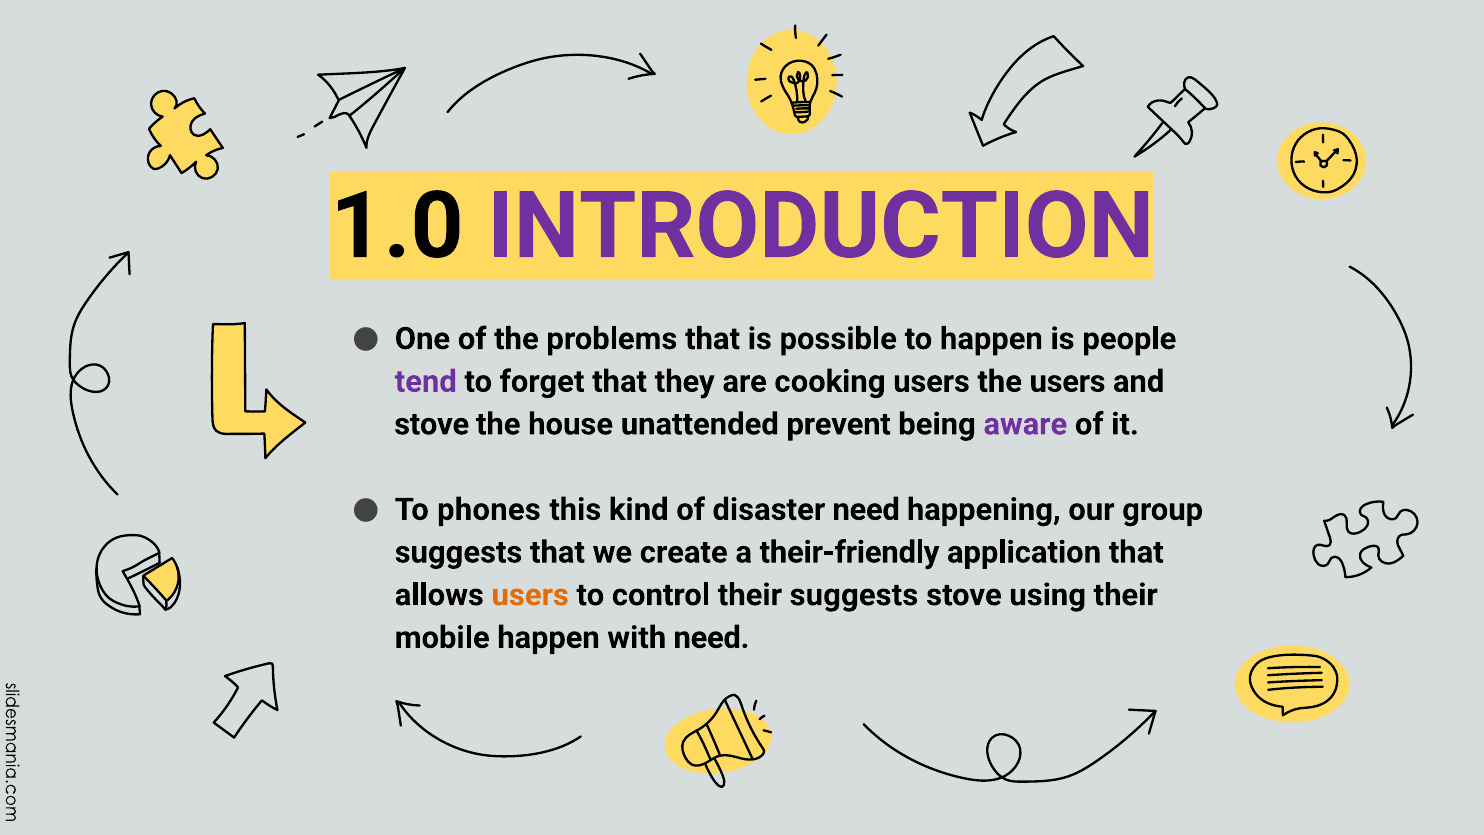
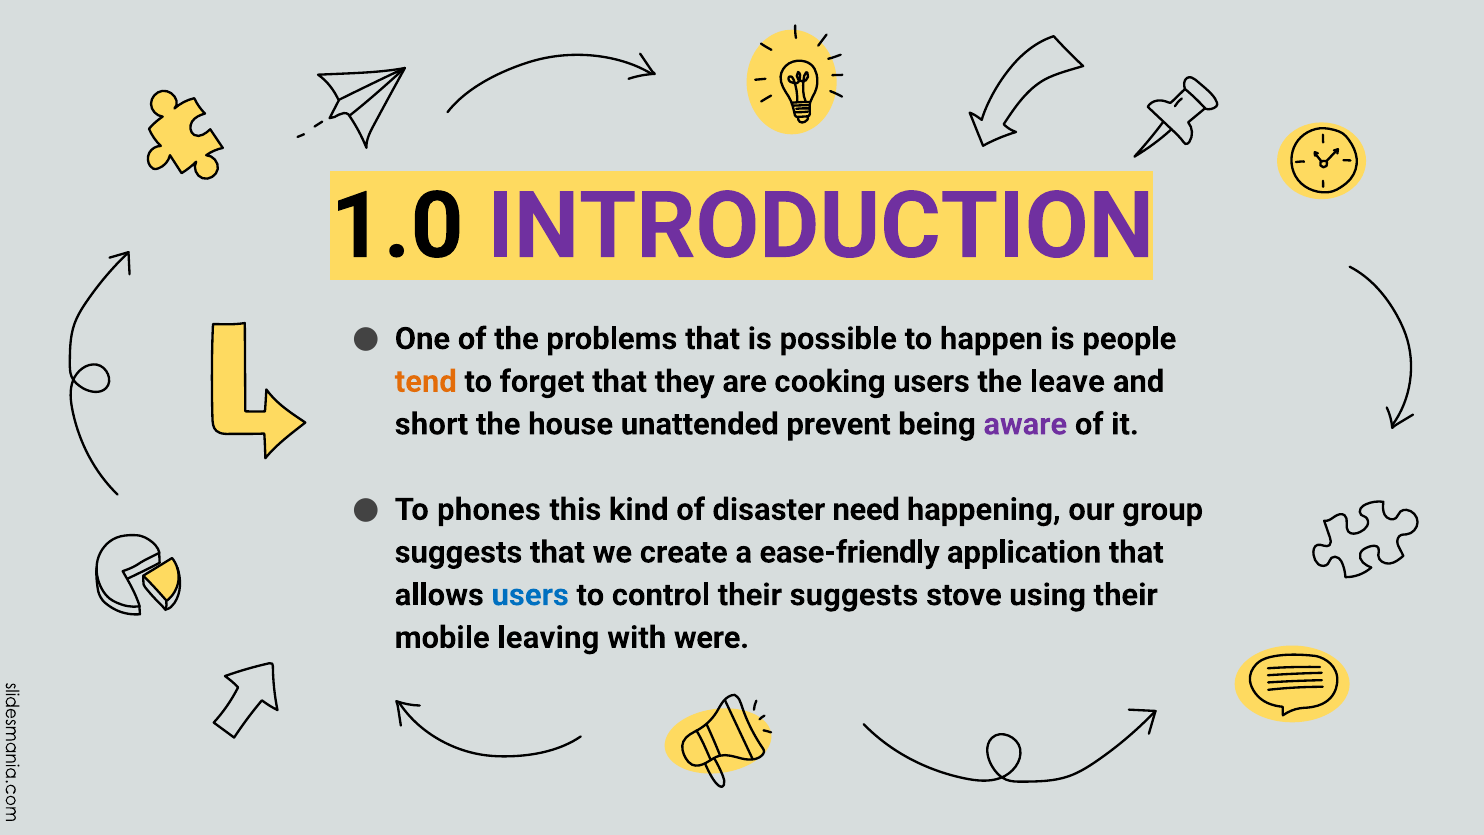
tend colour: purple -> orange
the users: users -> leave
stove at (432, 424): stove -> short
their-friendly: their-friendly -> ease-friendly
users at (530, 595) colour: orange -> blue
mobile happen: happen -> leaving
with need: need -> were
